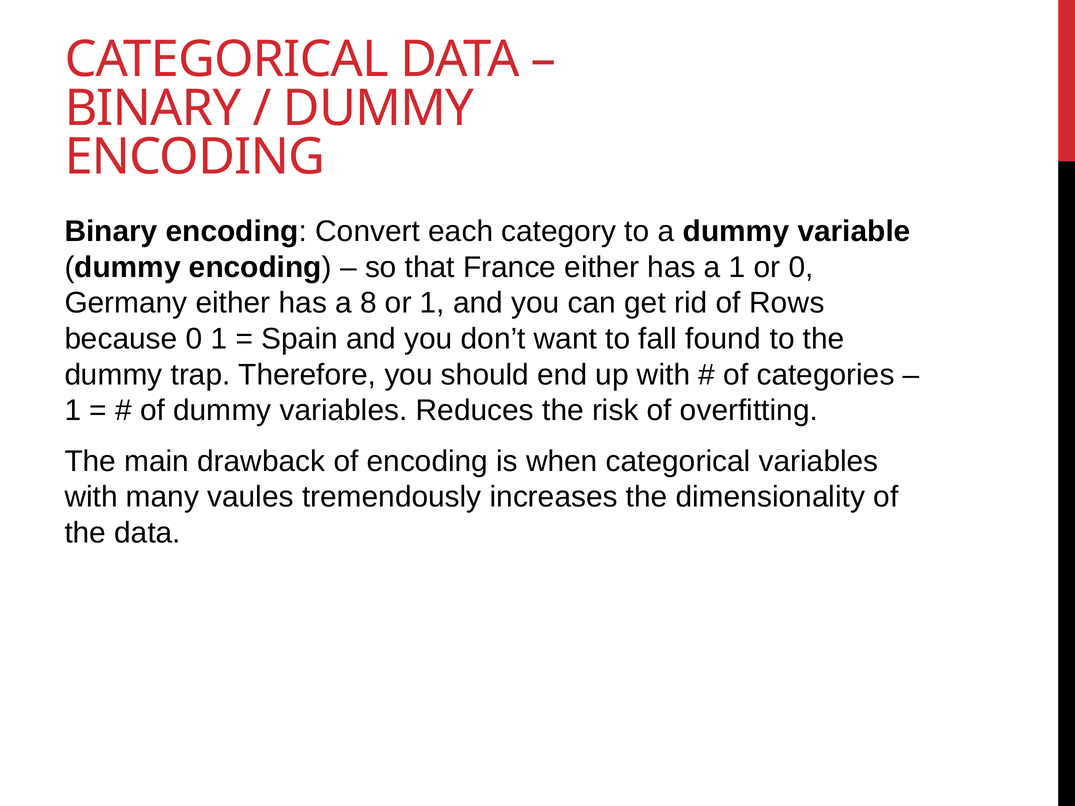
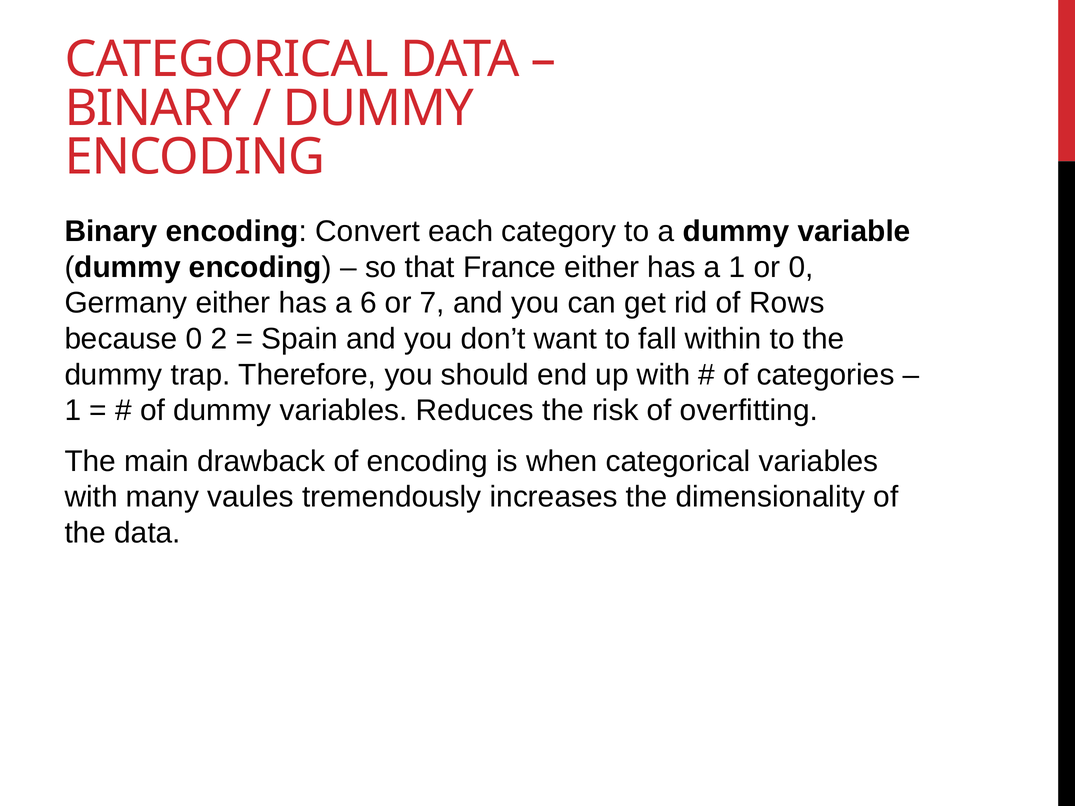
8: 8 -> 6
or 1: 1 -> 7
0 1: 1 -> 2
found: found -> within
